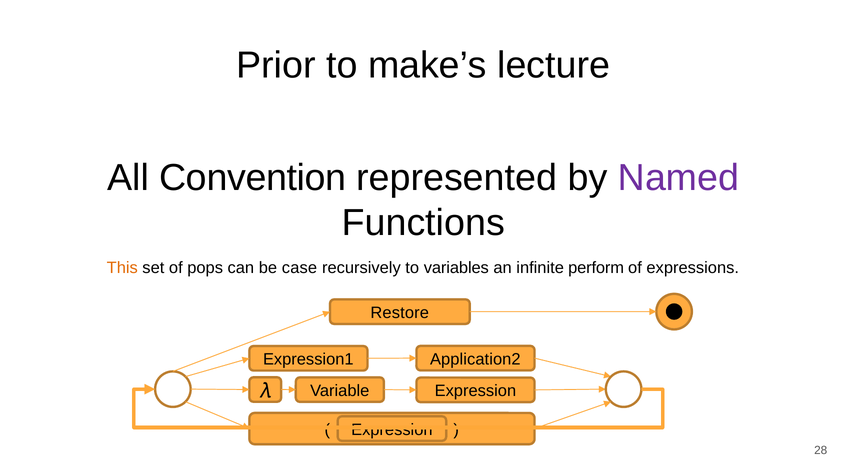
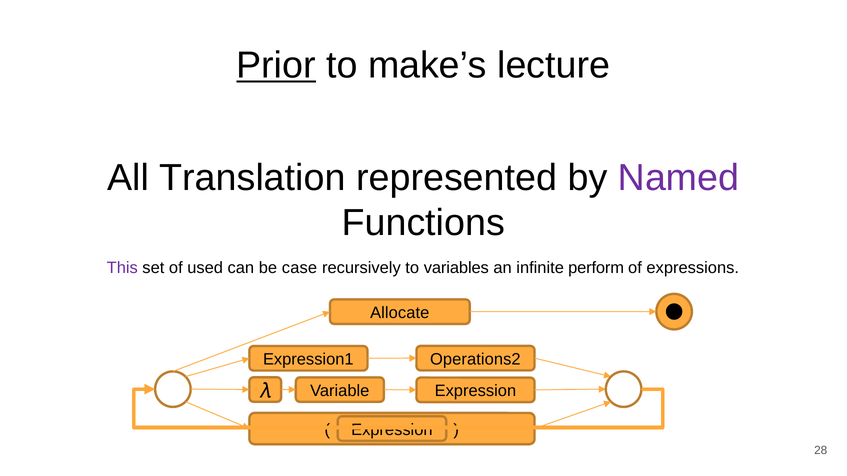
Prior underline: none -> present
Convention: Convention -> Translation
This colour: orange -> purple
pops: pops -> used
Restore: Restore -> Allocate
Application2: Application2 -> Operations2
